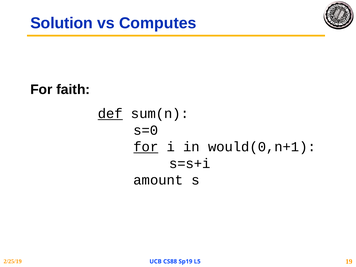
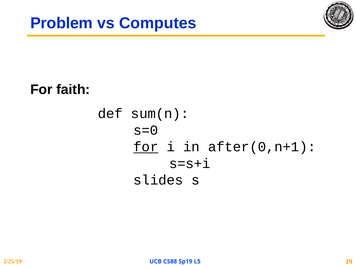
Solution: Solution -> Problem
def underline: present -> none
would(0,n+1: would(0,n+1 -> after(0,n+1
amount: amount -> slides
